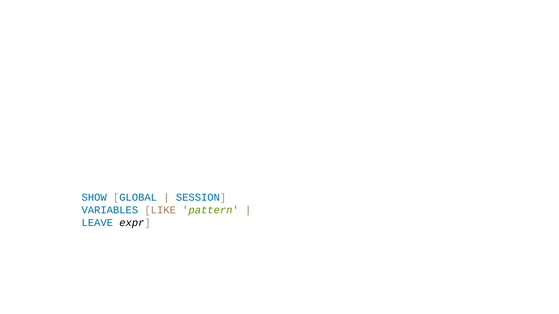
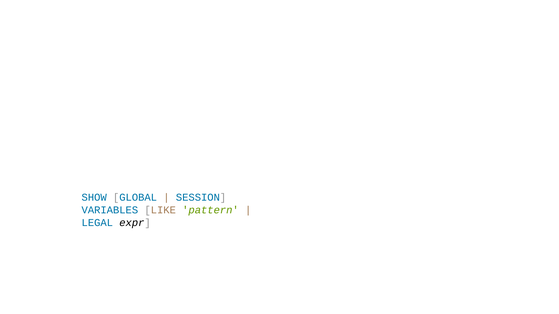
LEAVE: LEAVE -> LEGAL
